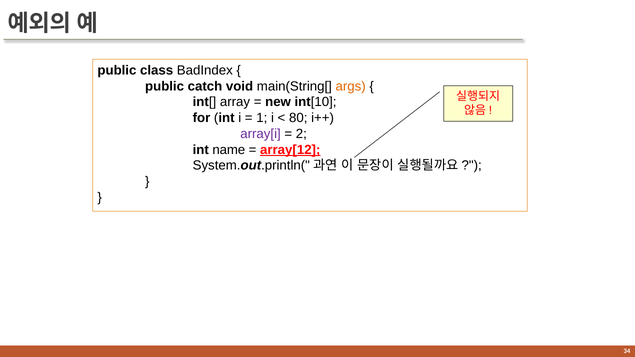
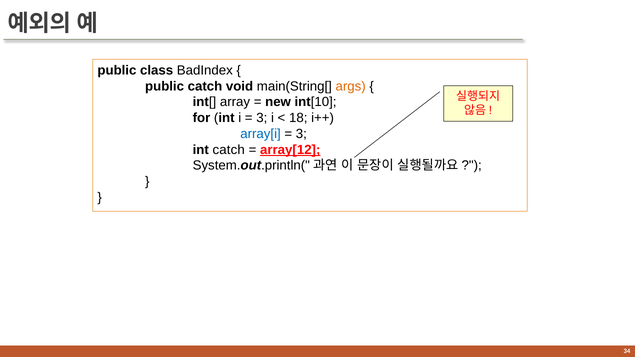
1 at (262, 118): 1 -> 3
80: 80 -> 18
array[i colour: purple -> blue
2 at (301, 134): 2 -> 3
int name: name -> catch
